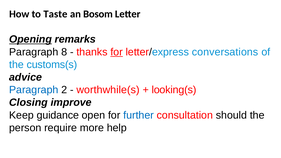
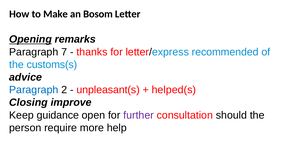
Taste: Taste -> Make
8: 8 -> 7
for at (117, 52) underline: present -> none
conversations: conversations -> recommended
worthwhile(s: worthwhile(s -> unpleasant(s
looking(s: looking(s -> helped(s
further colour: blue -> purple
